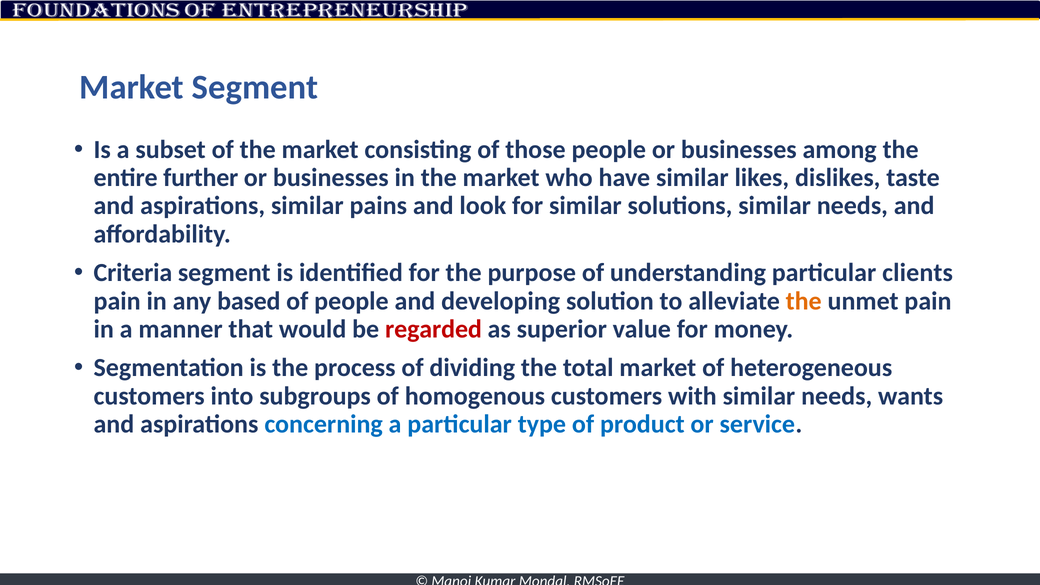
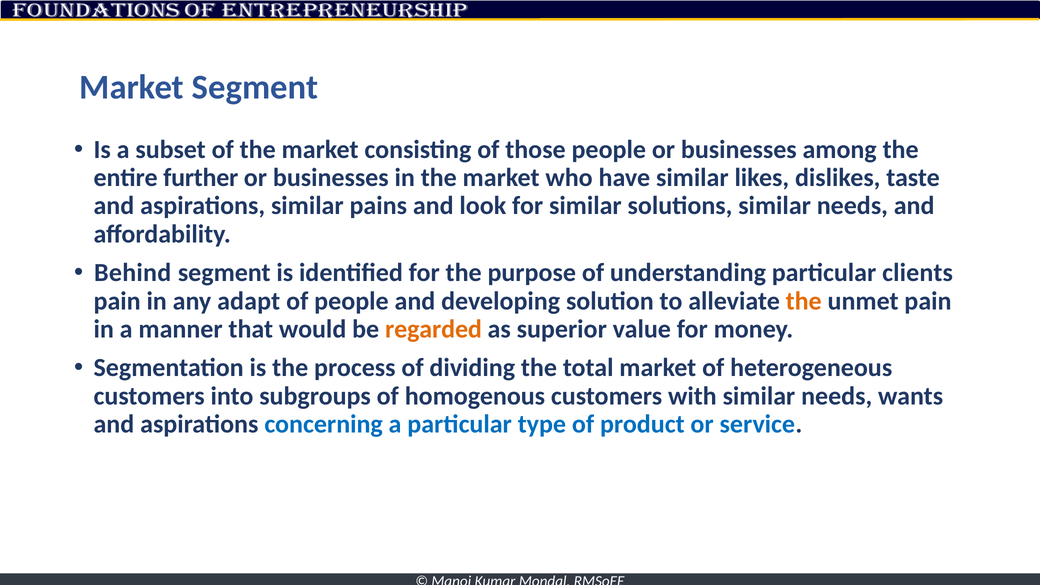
Criteria: Criteria -> Behind
based: based -> adapt
regarded colour: red -> orange
